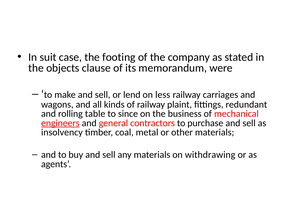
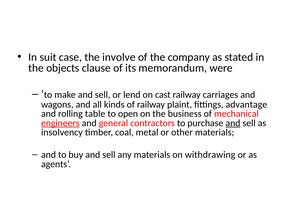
footing: footing -> involve
less: less -> cast
redundant: redundant -> advantage
since: since -> open
and at (233, 123) underline: none -> present
